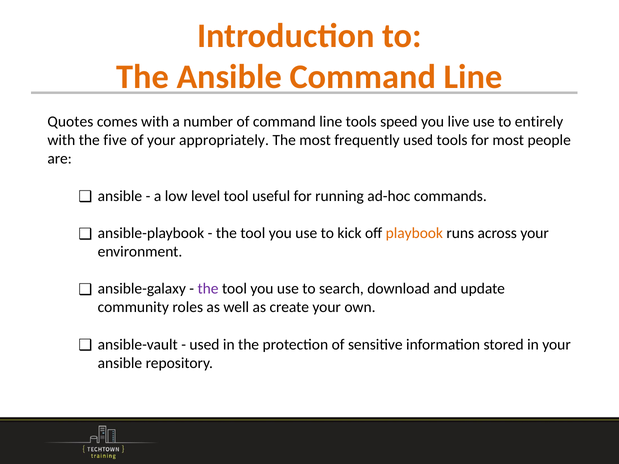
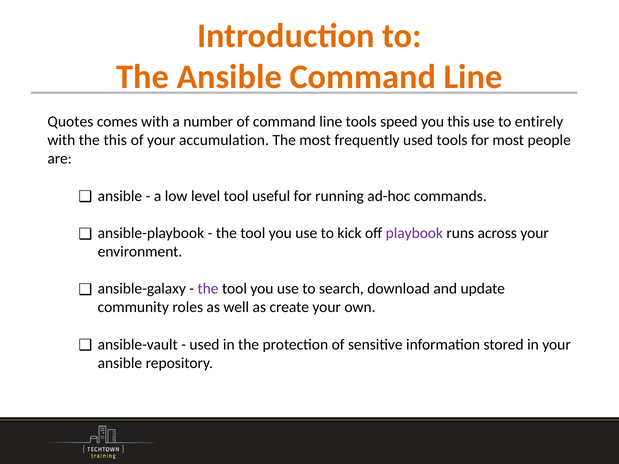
you live: live -> this
the five: five -> this
appropriately: appropriately -> accumulation
playbook colour: orange -> purple
